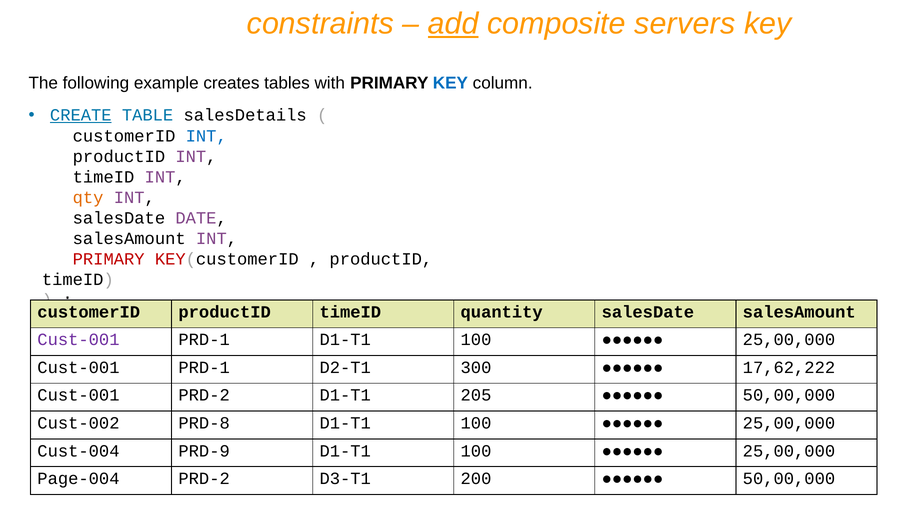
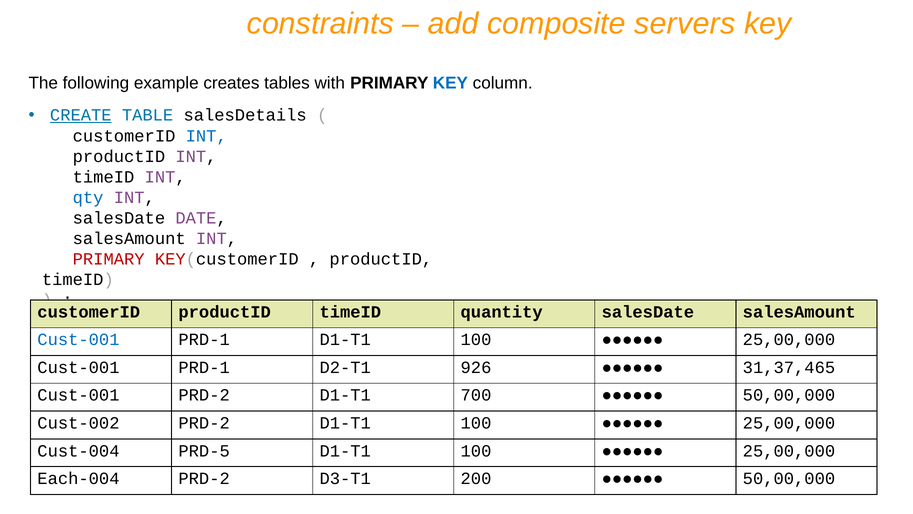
add underline: present -> none
qty colour: orange -> blue
Cust-001 at (78, 339) colour: purple -> blue
300: 300 -> 926
17,62,222: 17,62,222 -> 31,37,465
205: 205 -> 700
Cust-002 PRD-8: PRD-8 -> PRD-2
PRD-9: PRD-9 -> PRD-5
Page-004: Page-004 -> Each-004
